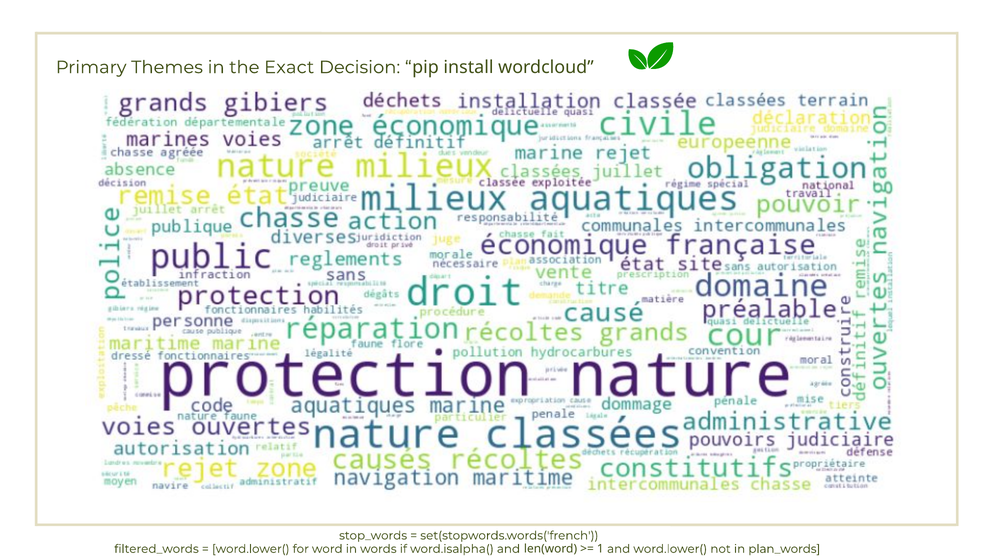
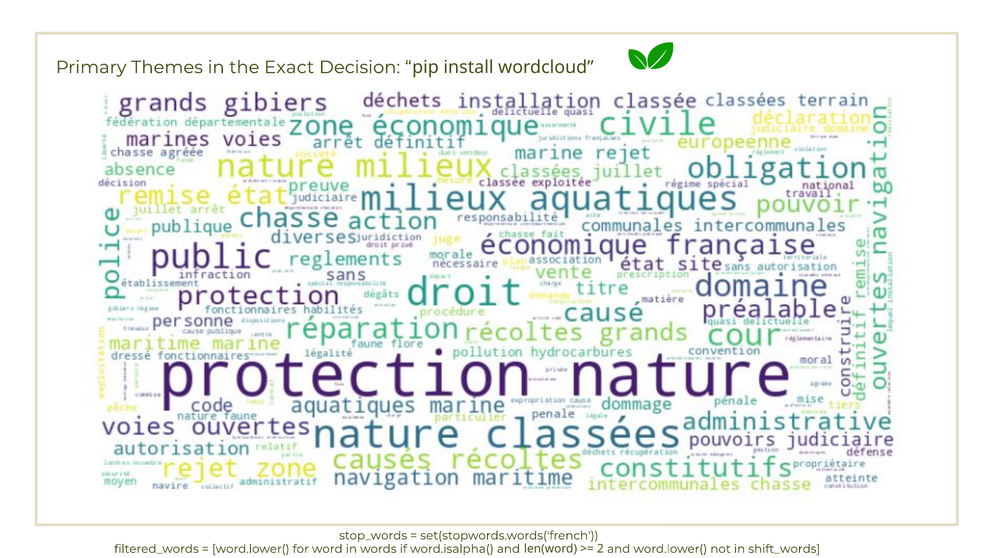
1: 1 -> 2
plan_words: plan_words -> shift_words
